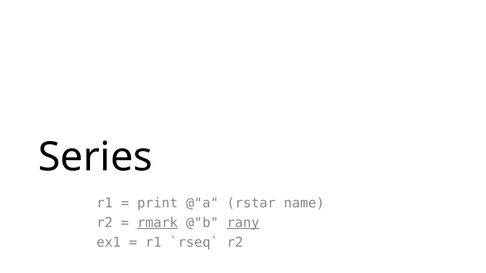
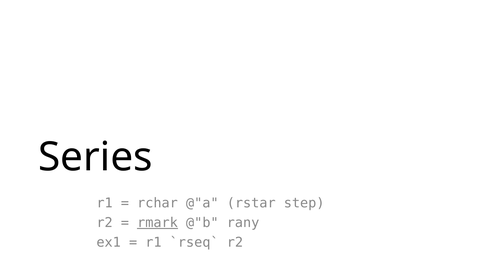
print: print -> rchar
name: name -> step
rany underline: present -> none
